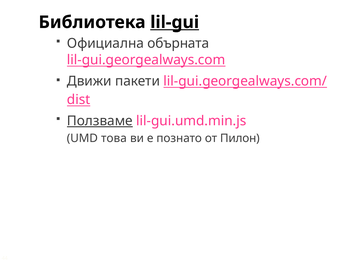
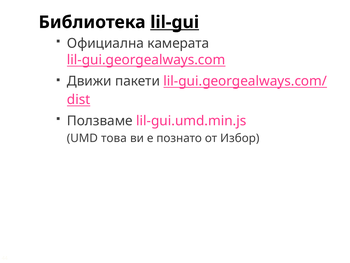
обърната: обърната -> камерата
Ползваме underline: present -> none
Пилон: Пилон -> Избор
